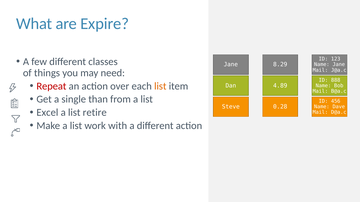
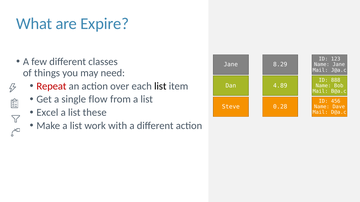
list at (160, 86) colour: orange -> black
than: than -> flow
retire: retire -> these
